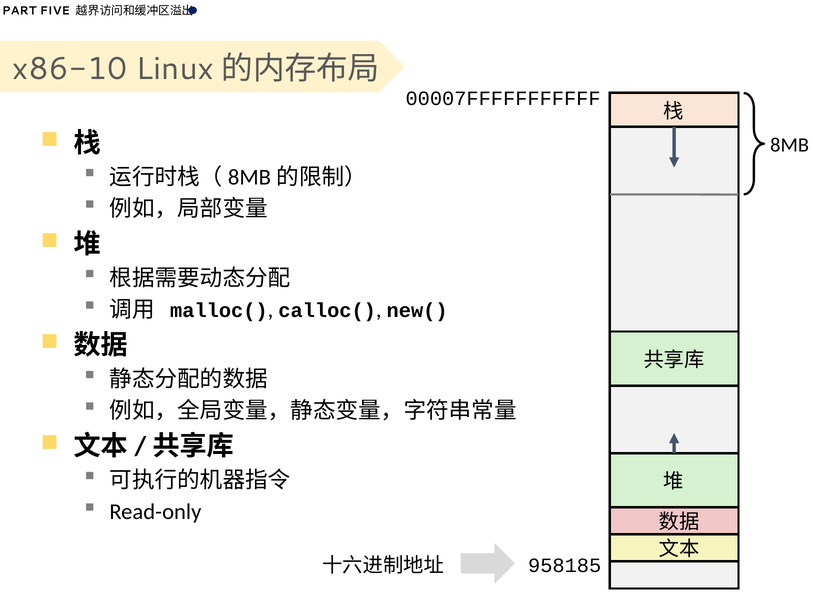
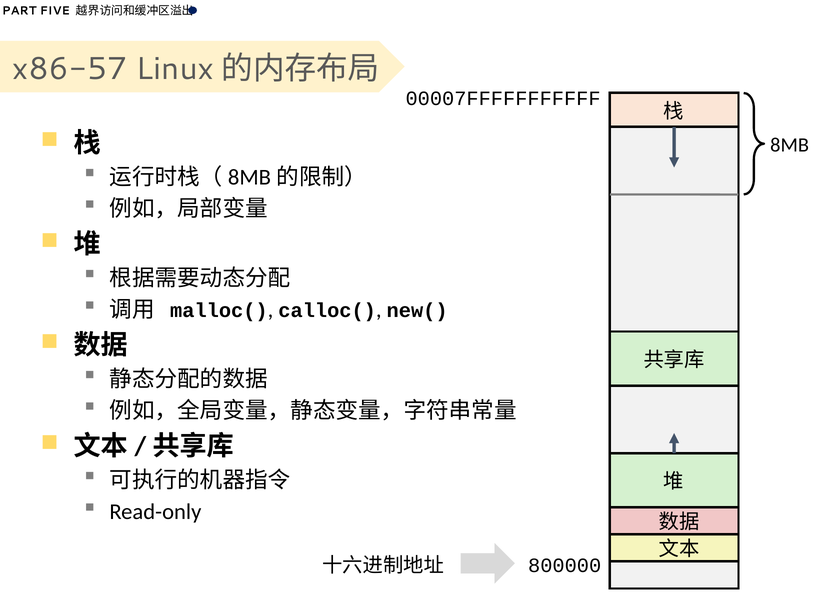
x86-10: x86-10 -> x86-57
958185: 958185 -> 800000
